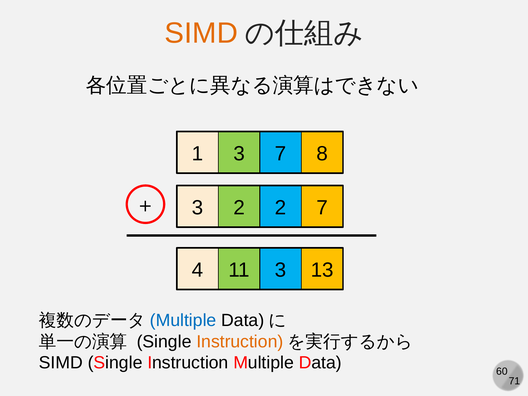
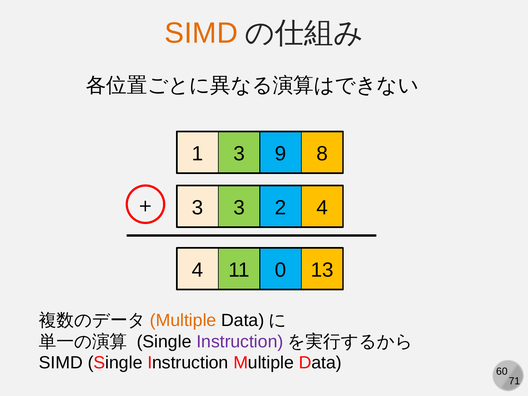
3 7: 7 -> 9
3 2: 2 -> 3
2 7: 7 -> 4
11 3: 3 -> 0
Multiple at (183, 320) colour: blue -> orange
Instruction at (240, 342) colour: orange -> purple
